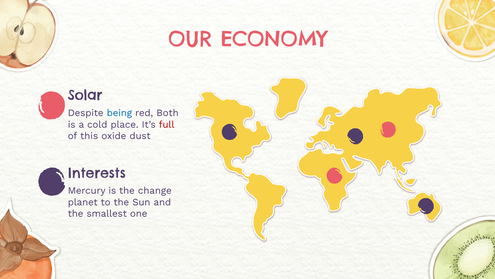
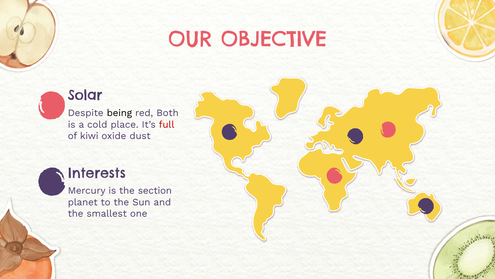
ECONOMY: ECONOMY -> OBJECTIVE
being colour: blue -> black
this: this -> kiwi
change: change -> section
